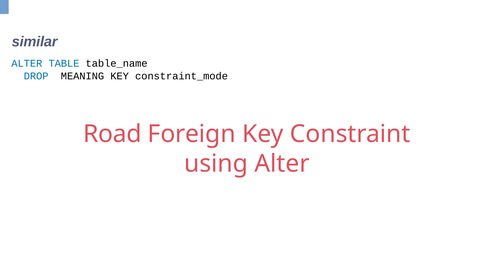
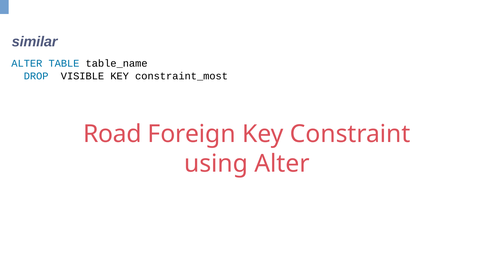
MEANING: MEANING -> VISIBLE
constraint_mode: constraint_mode -> constraint_most
